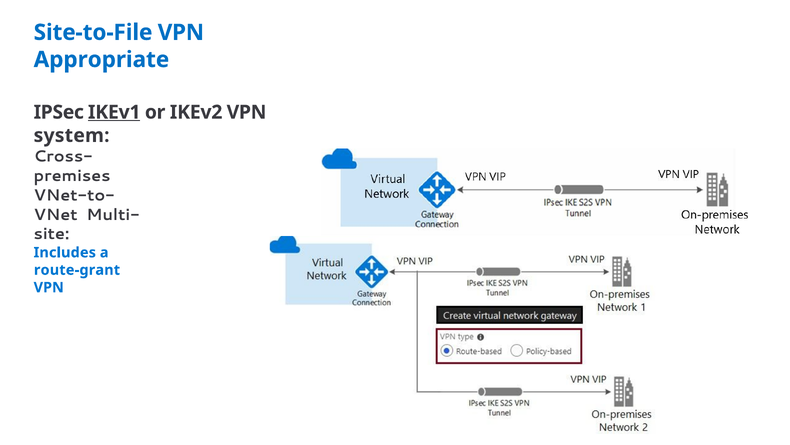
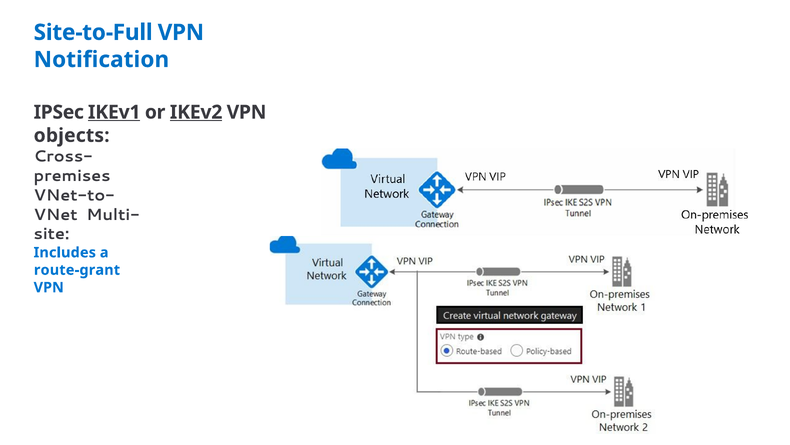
Site-to-File: Site-to-File -> Site-to-Full
Appropriate: Appropriate -> Notification
IKEv2 underline: none -> present
system: system -> objects
